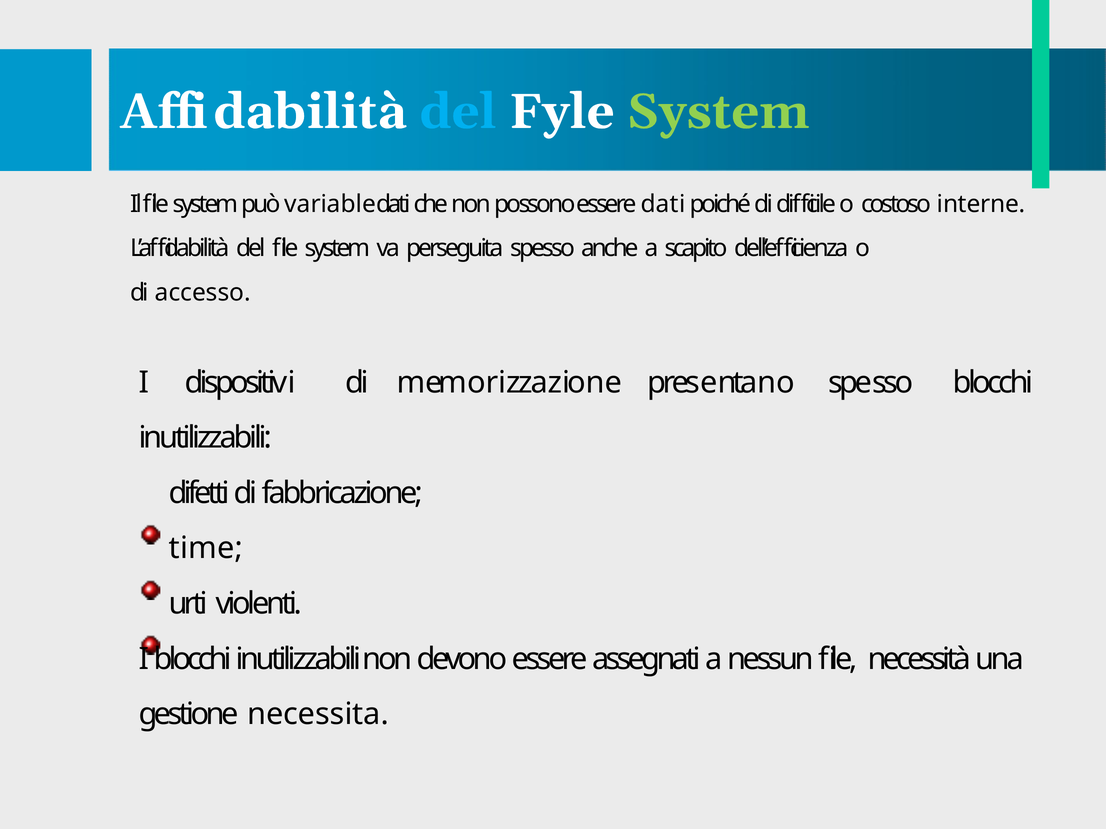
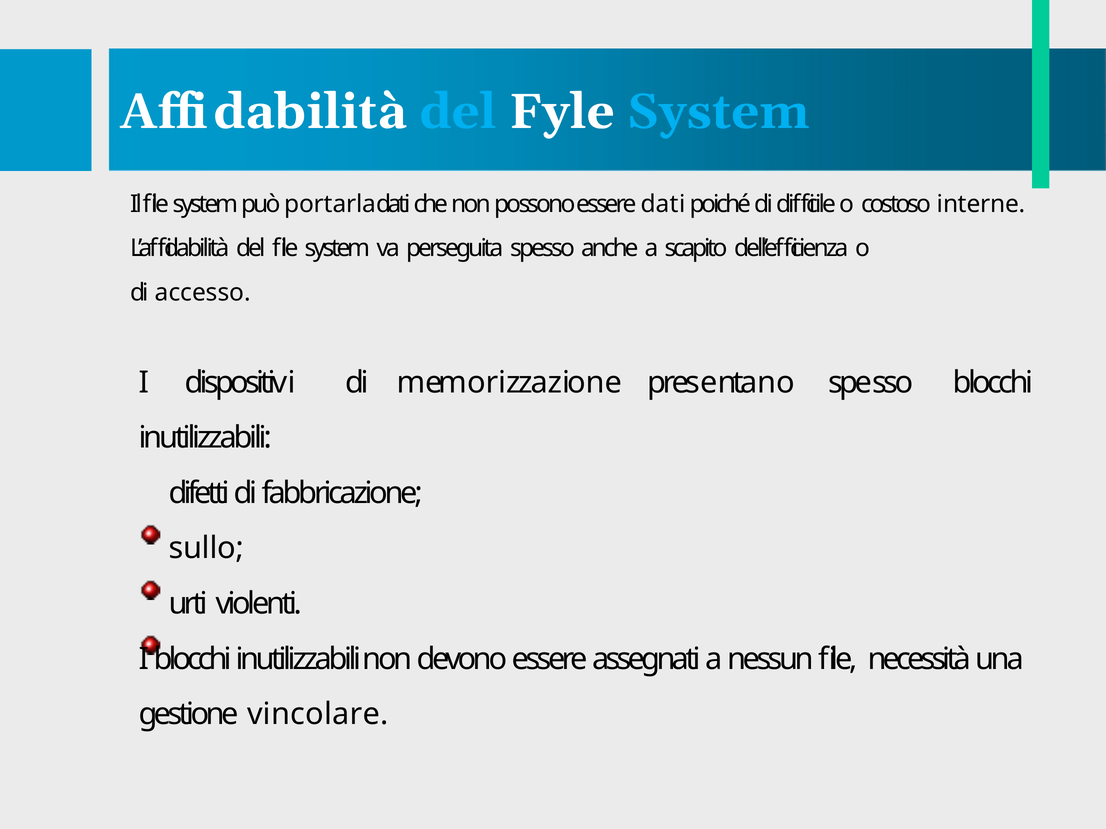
System at (718, 112) colour: light green -> light blue
variable: variable -> portarla
time: time -> sullo
necessita: necessita -> vincolare
